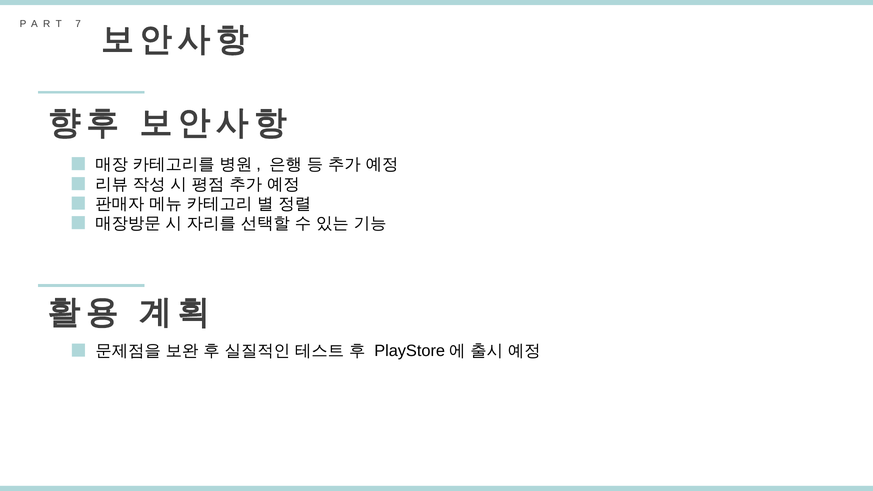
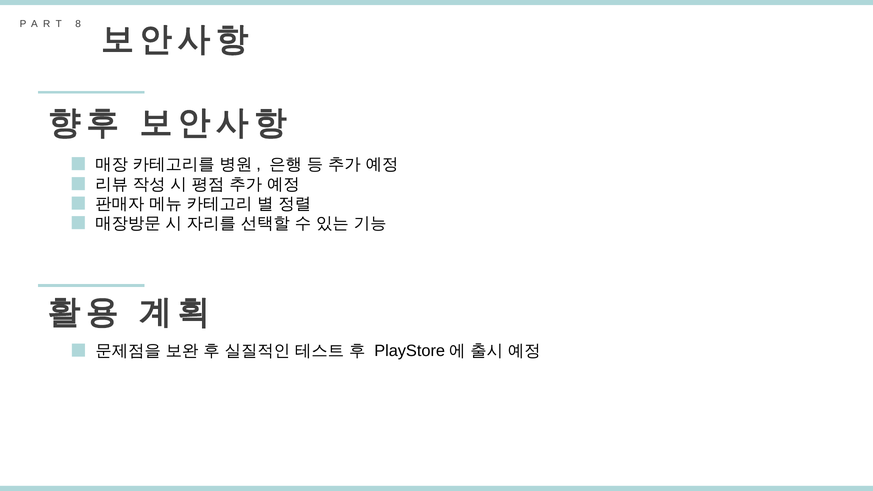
7: 7 -> 8
